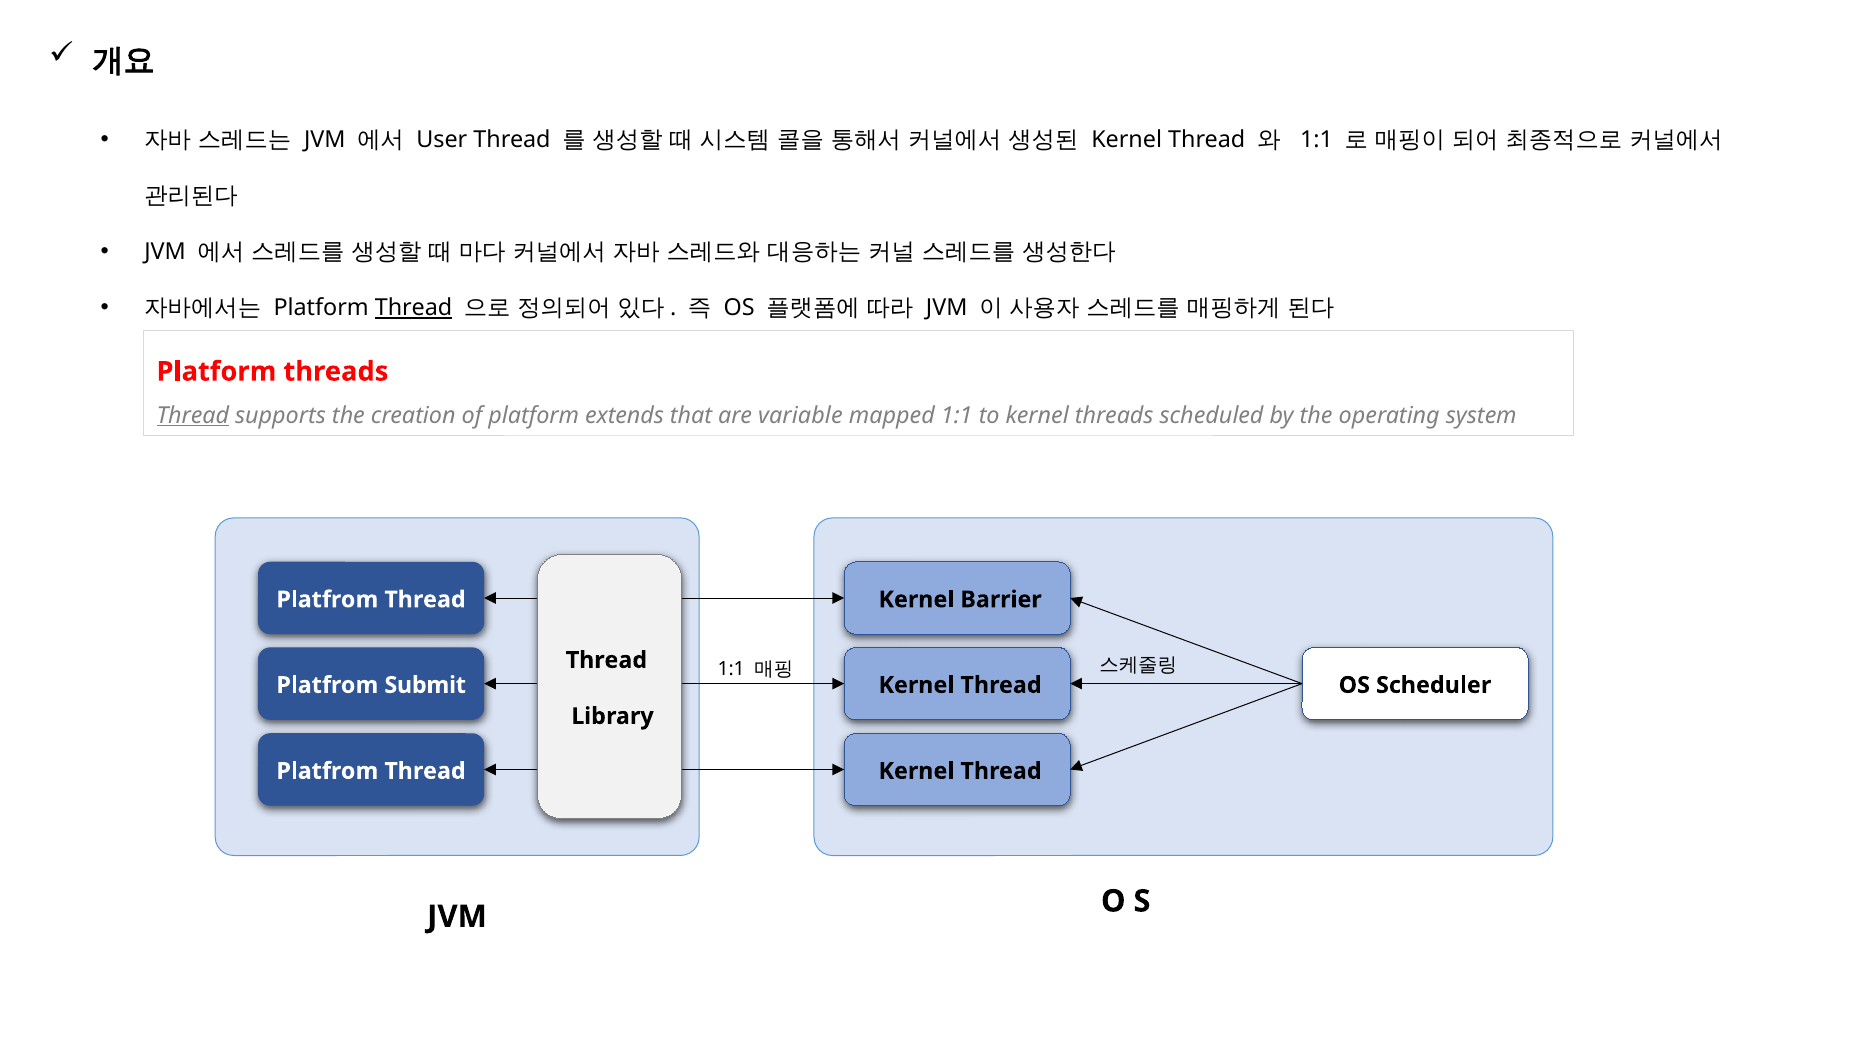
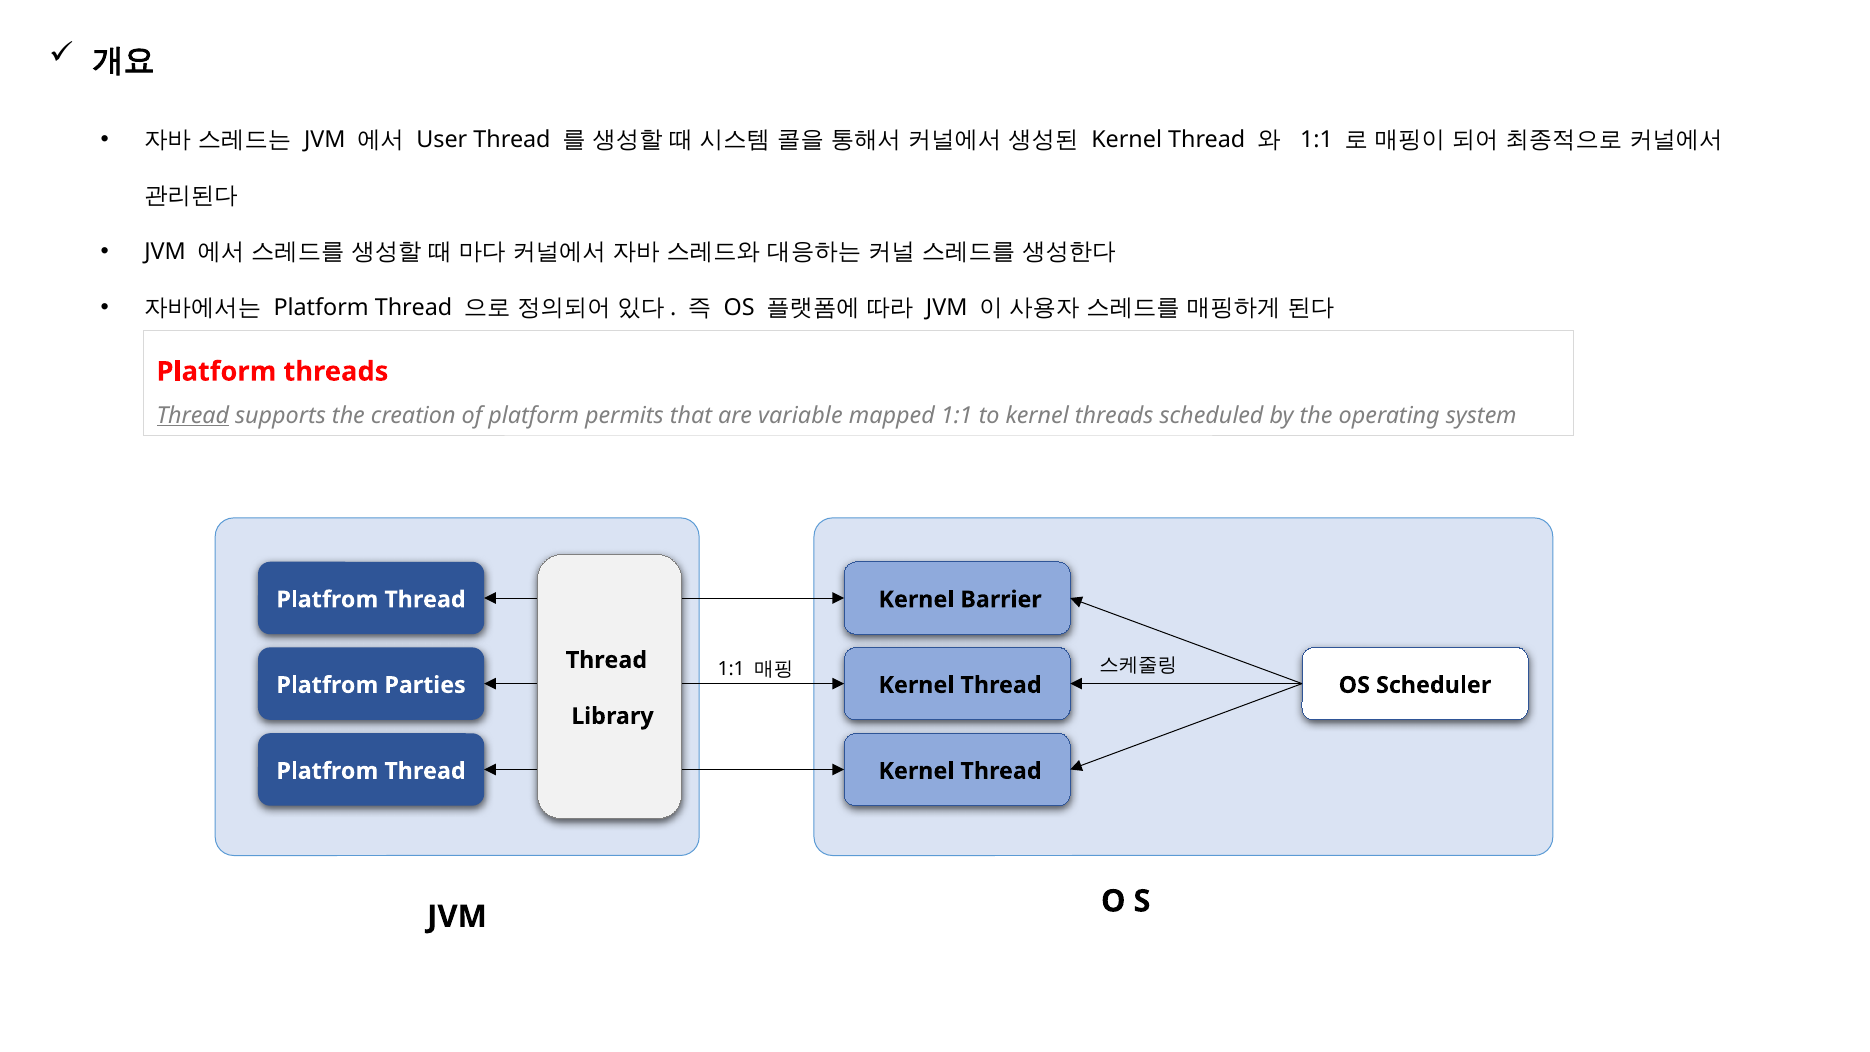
Thread at (414, 308) underline: present -> none
extends: extends -> permits
Submit: Submit -> Parties
